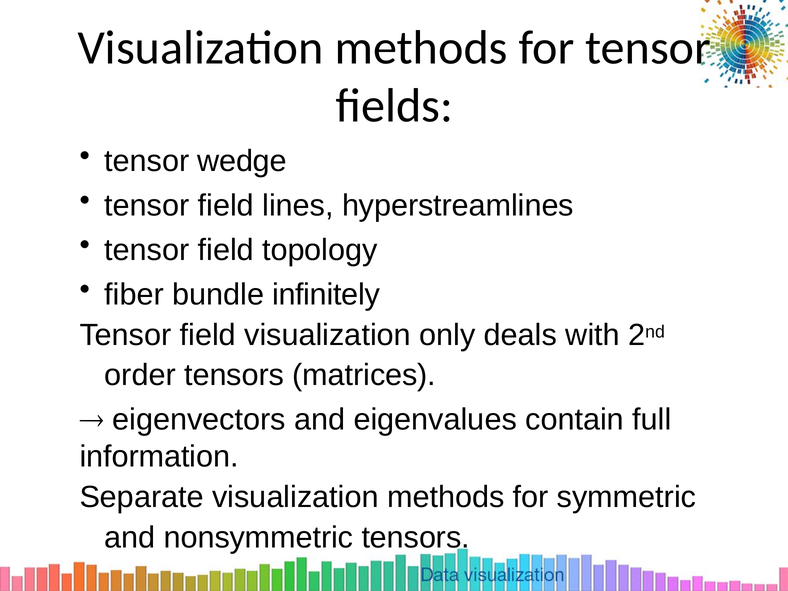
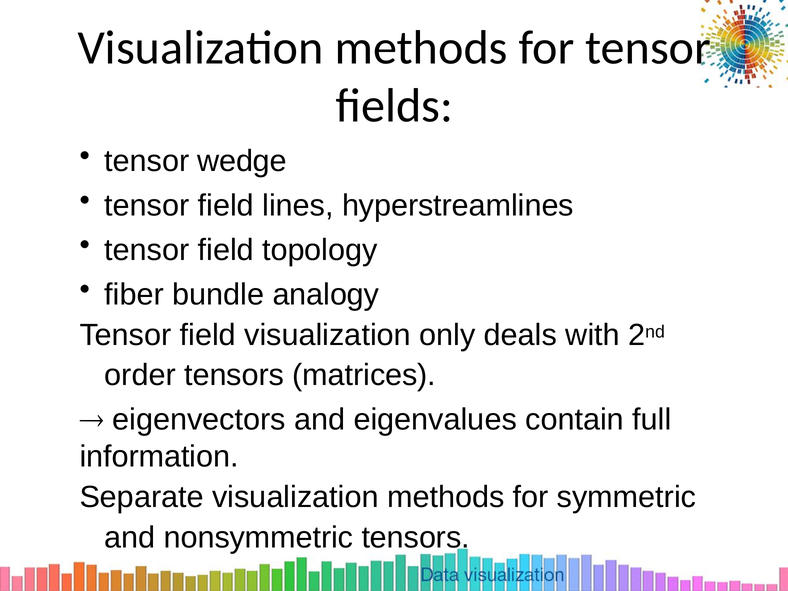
infinitely: infinitely -> analogy
